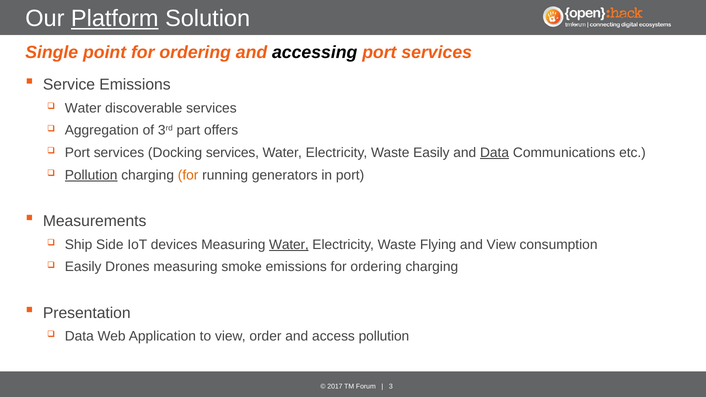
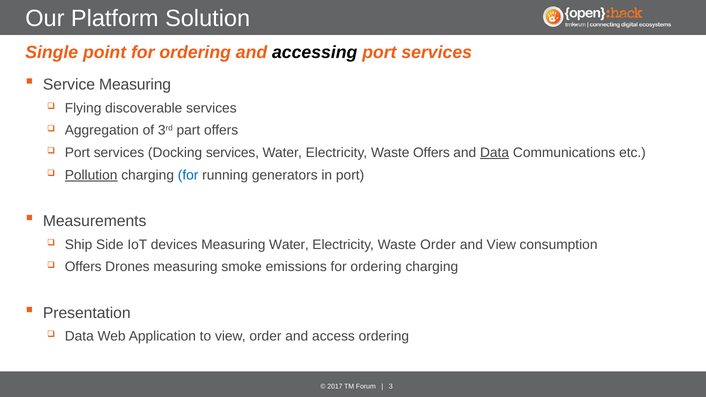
Platform underline: present -> none
Service Emissions: Emissions -> Measuring
Water at (83, 108): Water -> Flying
Waste Easily: Easily -> Offers
for at (188, 175) colour: orange -> blue
Water at (289, 245) underline: present -> none
Waste Flying: Flying -> Order
Easily at (83, 267): Easily -> Offers
access pollution: pollution -> ordering
